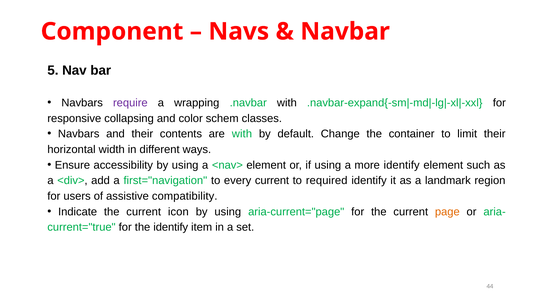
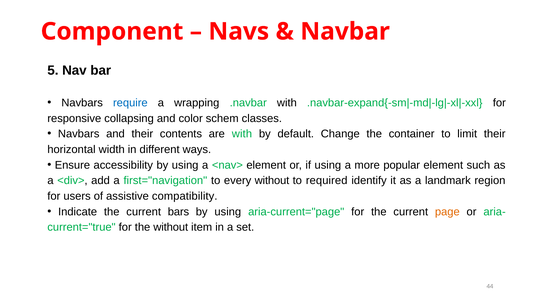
require colour: purple -> blue
more identify: identify -> popular
every current: current -> without
icon: icon -> bars
the identify: identify -> without
